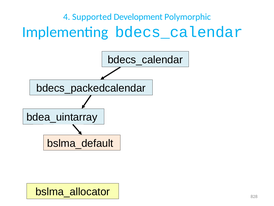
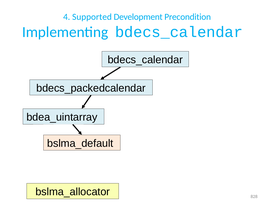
Polymorphic: Polymorphic -> Precondition
